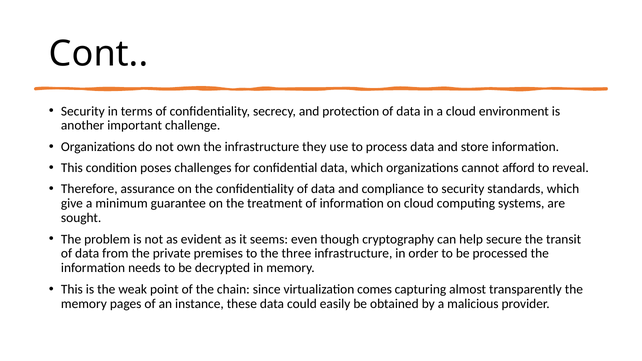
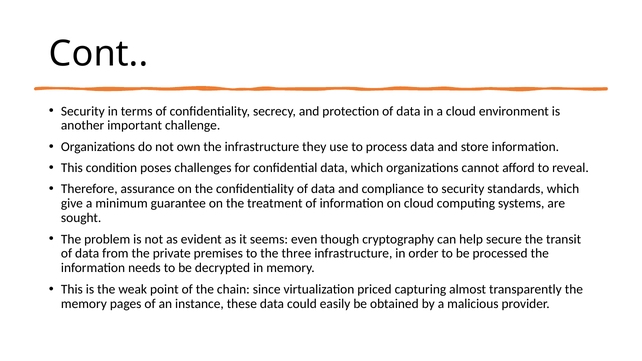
comes: comes -> priced
